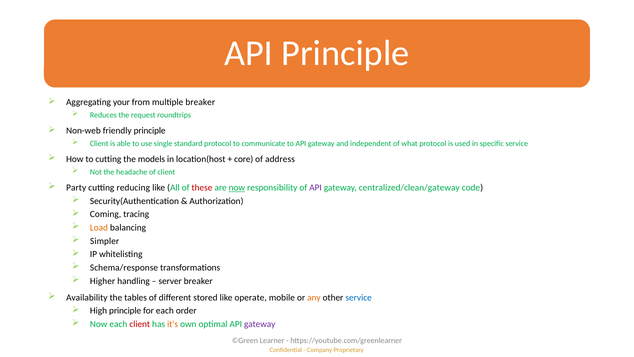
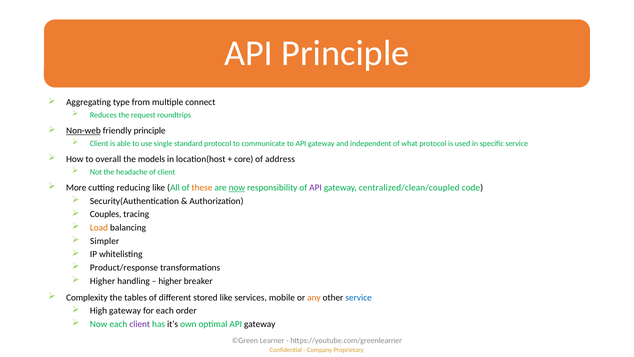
your: your -> type
multiple breaker: breaker -> connect
Non-web underline: none -> present
to cutting: cutting -> overall
Party: Party -> More
these colour: red -> orange
centralized/clean/gateway: centralized/clean/gateway -> centralized/clean/coupled
Coming: Coming -> Couples
Schema/response: Schema/response -> Product/response
server at (170, 281): server -> higher
Availability: Availability -> Complexity
operate: operate -> services
High principle: principle -> gateway
client at (140, 324) colour: red -> purple
it’s colour: orange -> black
gateway at (260, 324) colour: purple -> black
